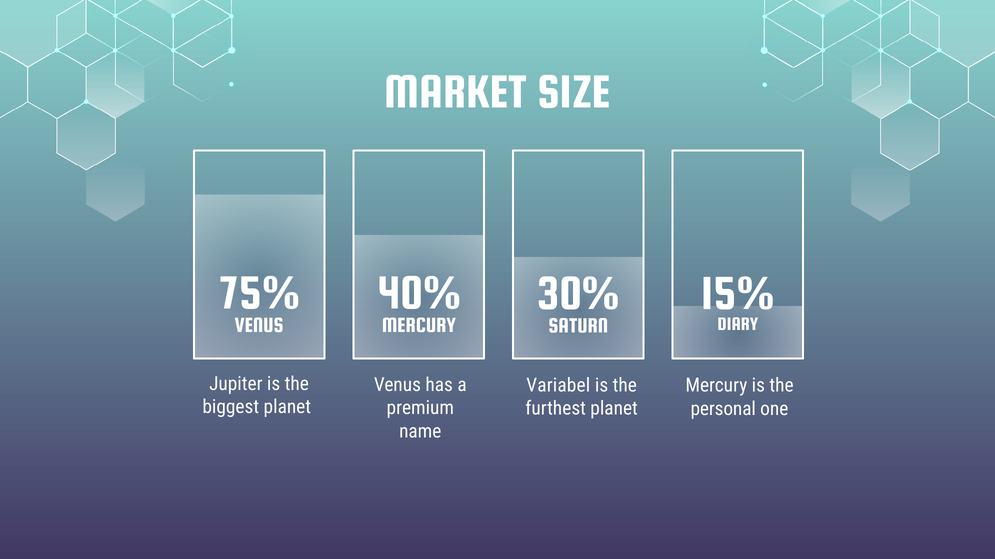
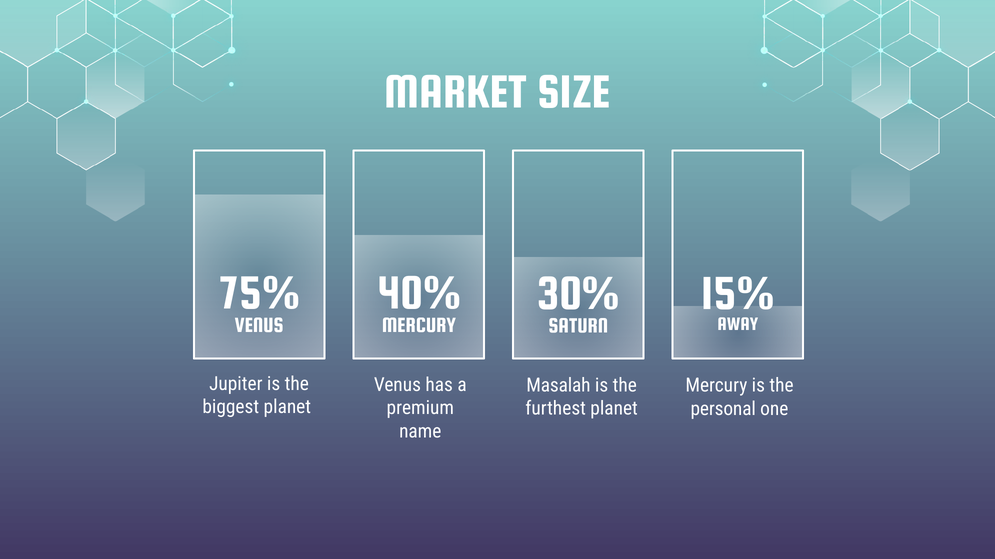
DIARY: DIARY -> AWAY
Variabel: Variabel -> Masalah
